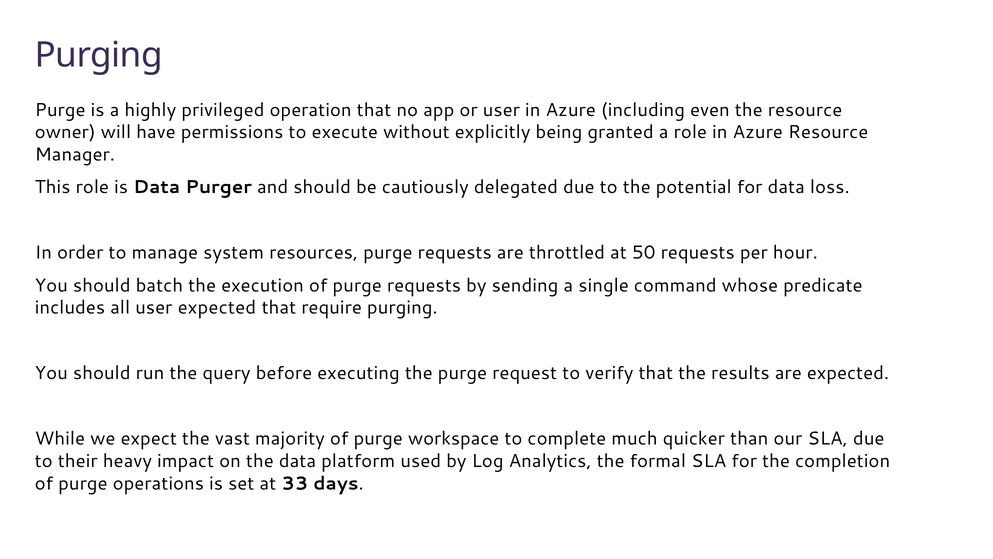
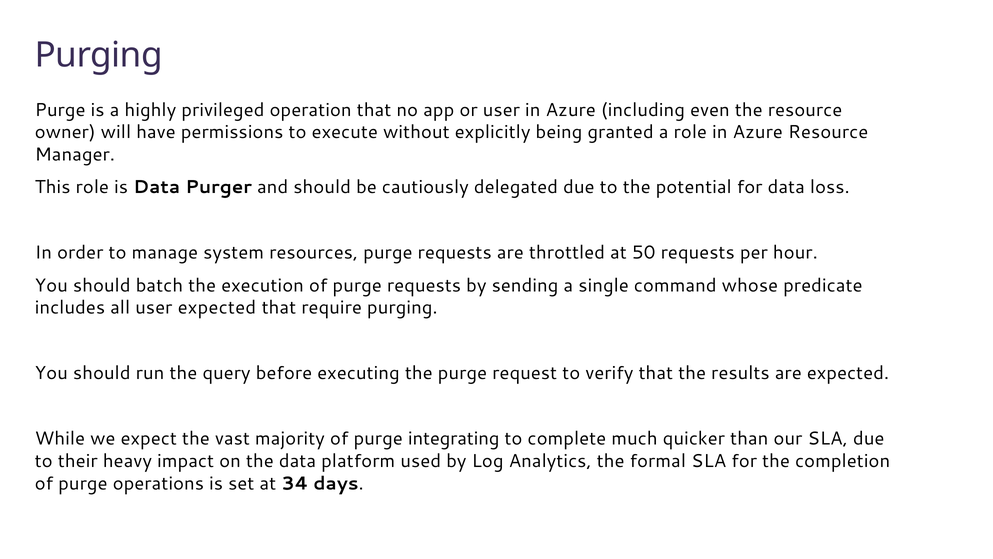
workspace: workspace -> integrating
33: 33 -> 34
